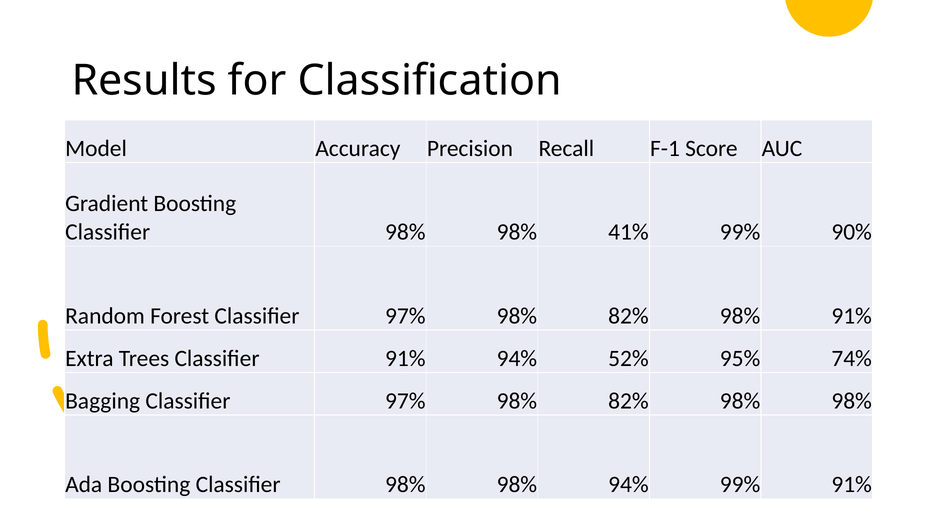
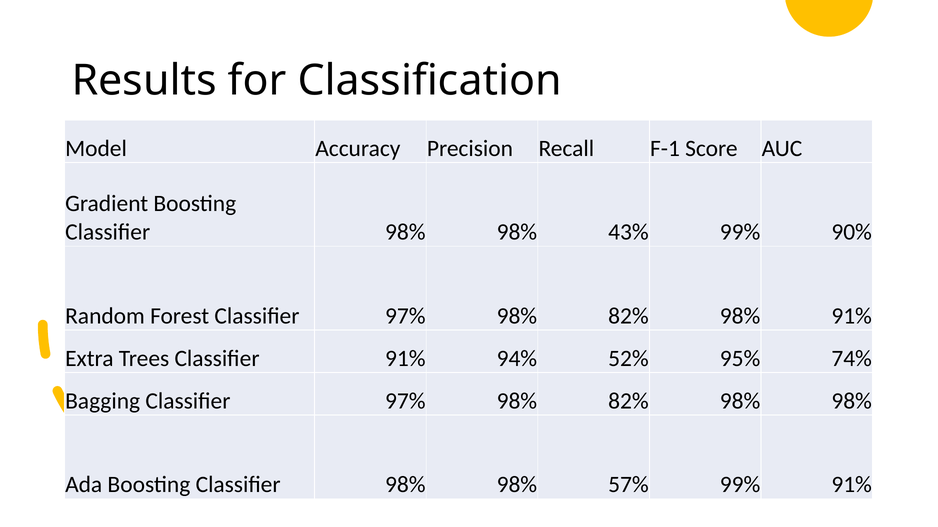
41%: 41% -> 43%
98% 94%: 94% -> 57%
